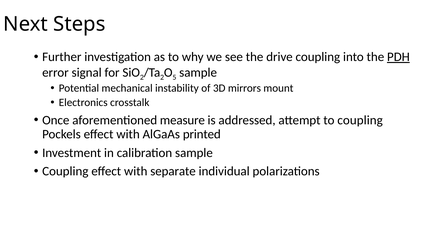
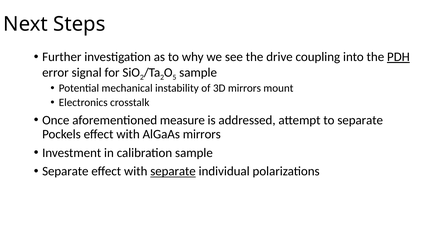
to coupling: coupling -> separate
AlGaAs printed: printed -> mirrors
Coupling at (65, 171): Coupling -> Separate
separate at (173, 171) underline: none -> present
